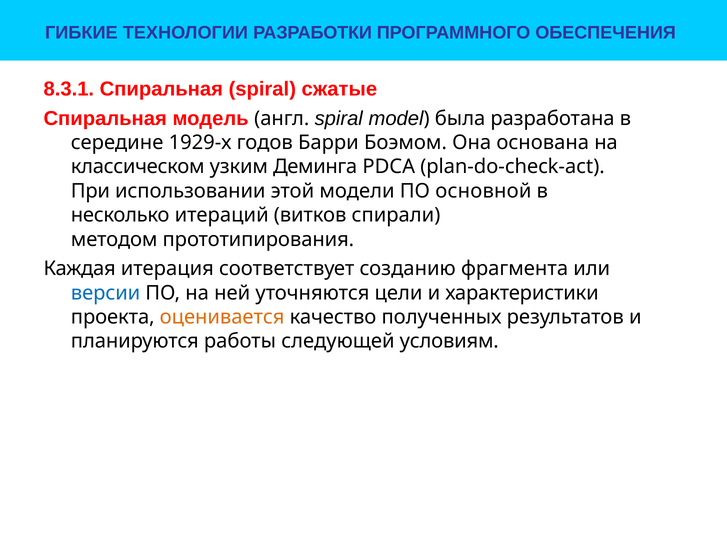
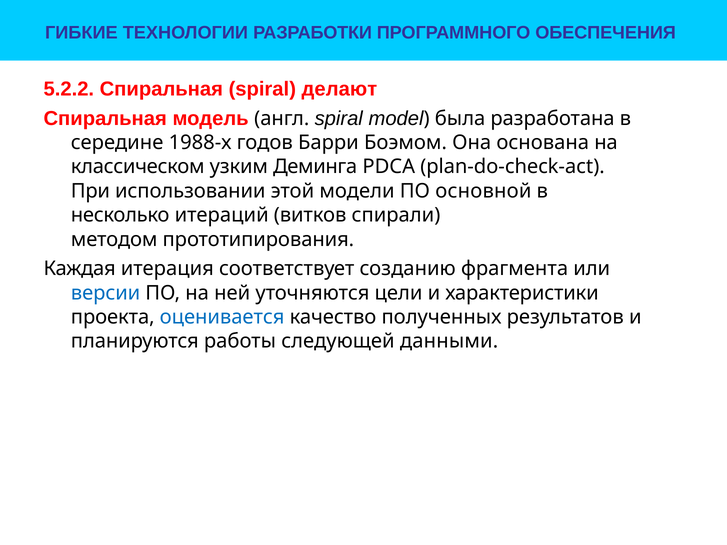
8.3.1: 8.3.1 -> 5.2.2
сжатые: сжатые -> делают
1929-х: 1929-х -> 1988-х
оценивается colour: orange -> blue
условиям: условиям -> данными
